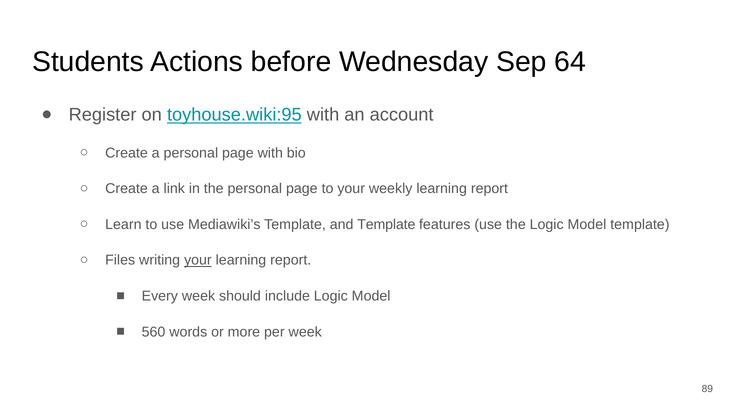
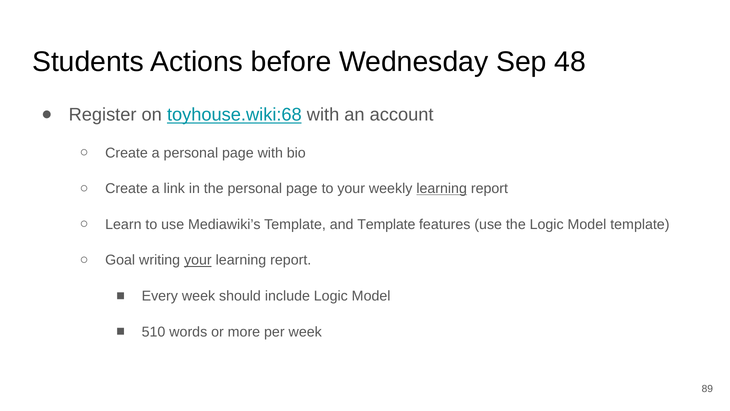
64: 64 -> 48
toyhouse.wiki:95: toyhouse.wiki:95 -> toyhouse.wiki:68
learning at (442, 189) underline: none -> present
Files: Files -> Goal
560: 560 -> 510
